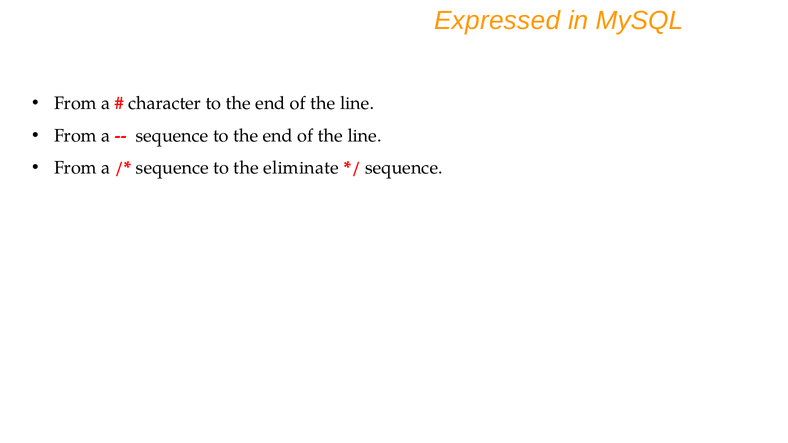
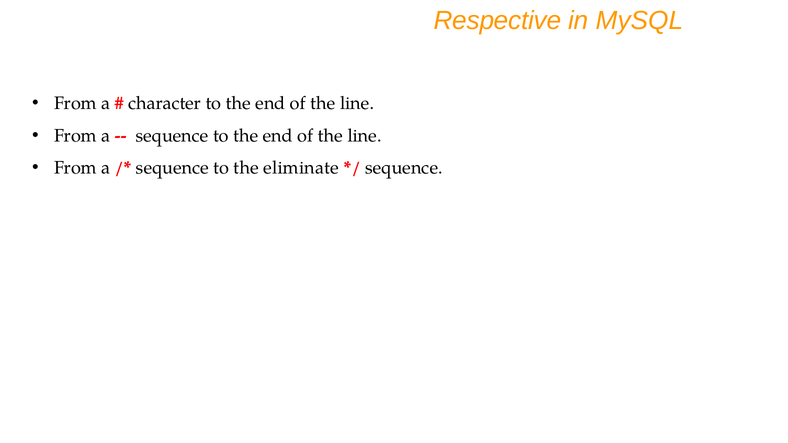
Expressed: Expressed -> Respective
